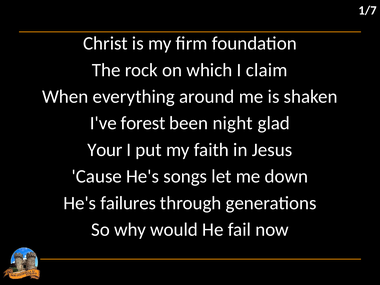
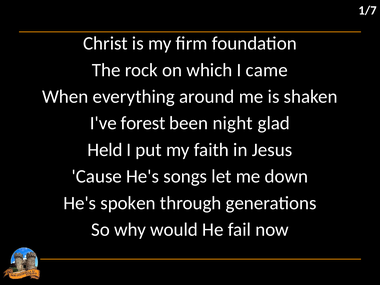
claim: claim -> came
Your: Your -> Held
failures: failures -> spoken
